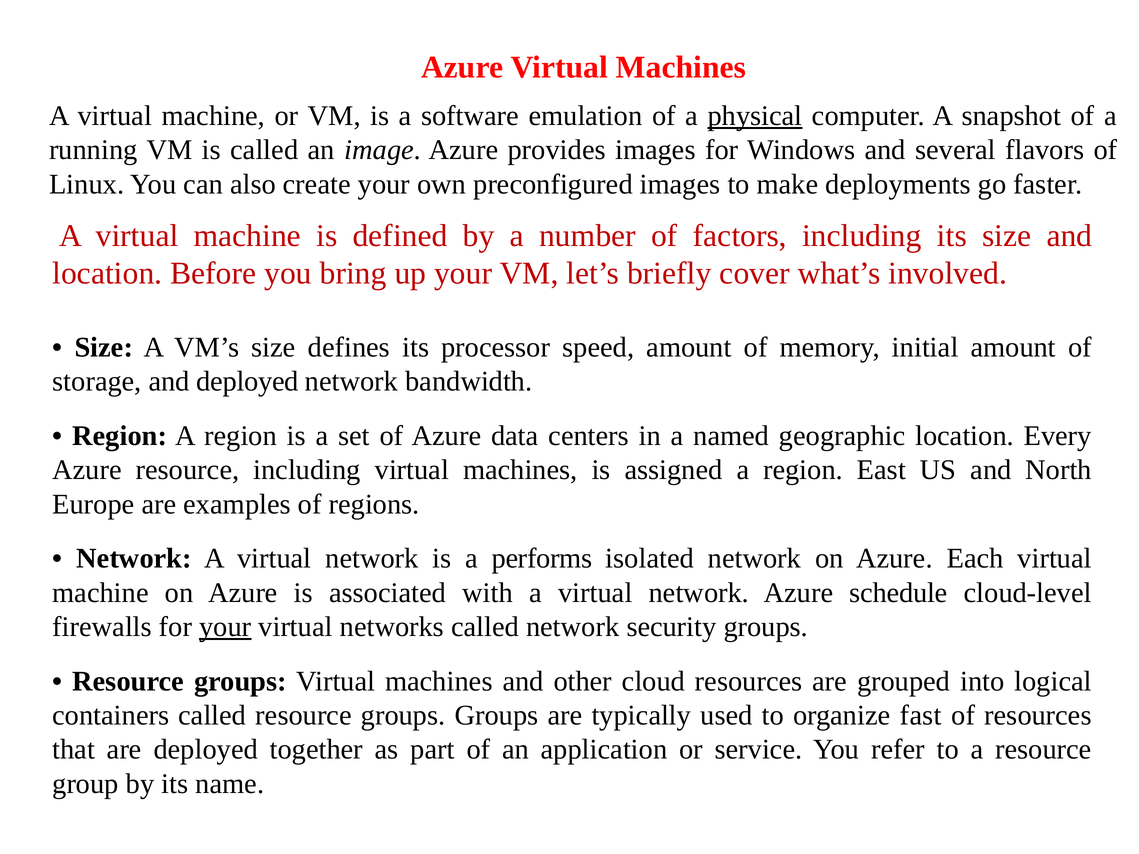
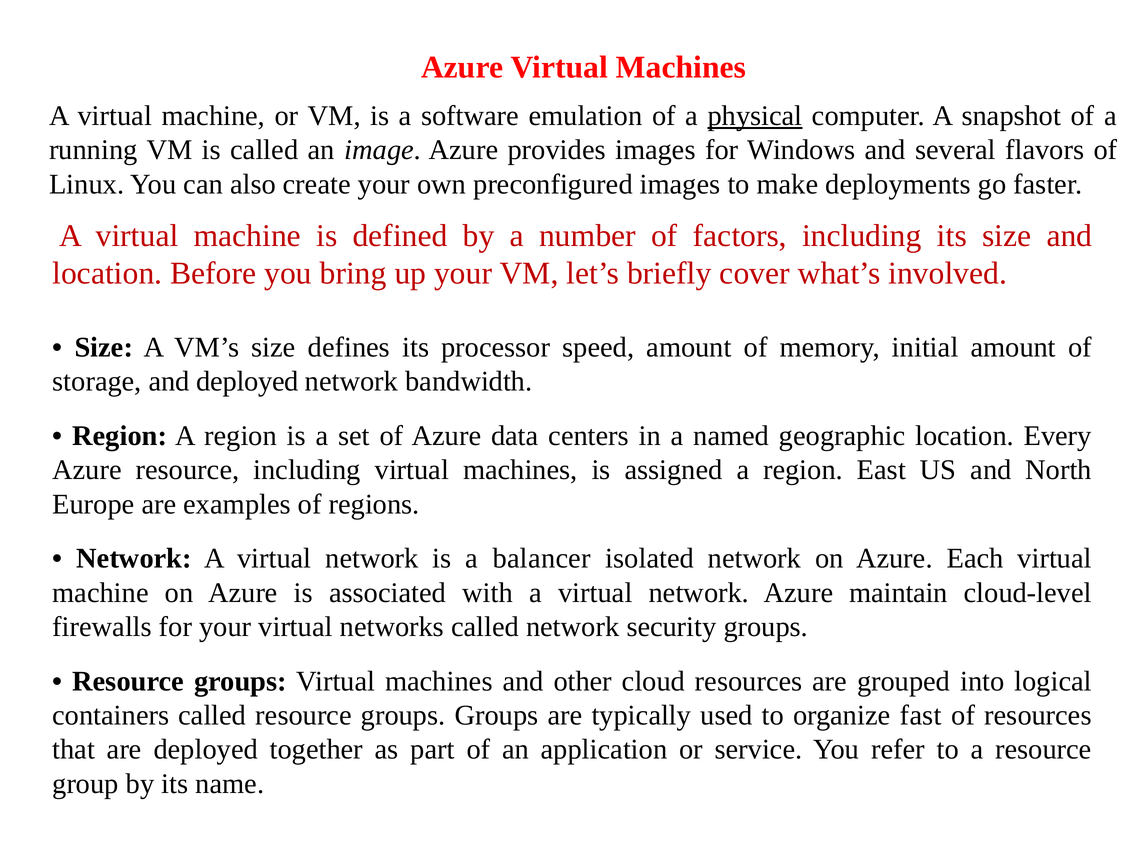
performs: performs -> balancer
schedule: schedule -> maintain
your at (225, 627) underline: present -> none
